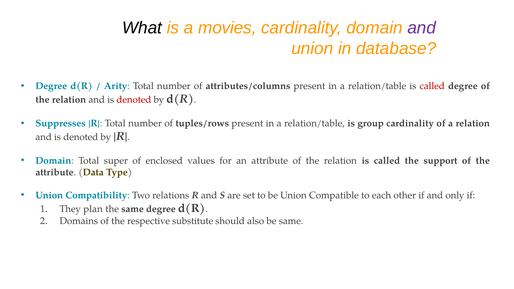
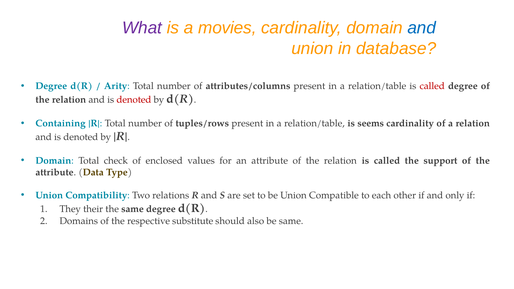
What colour: black -> purple
and at (422, 28) colour: purple -> blue
Suppresses: Suppresses -> Containing
group: group -> seems
super: super -> check
plan: plan -> their
